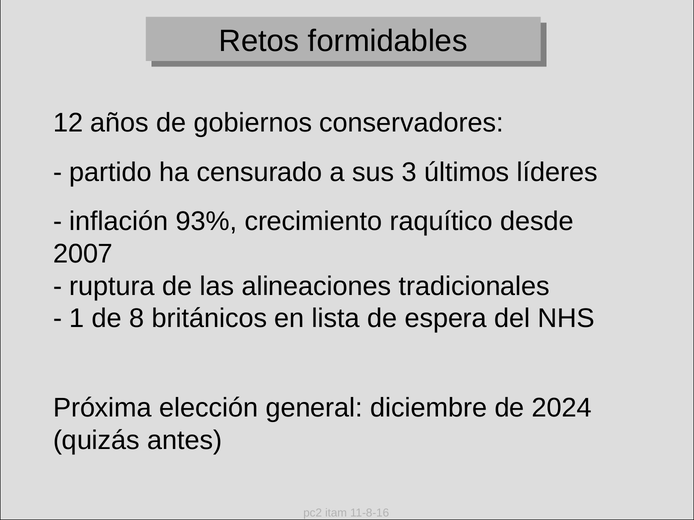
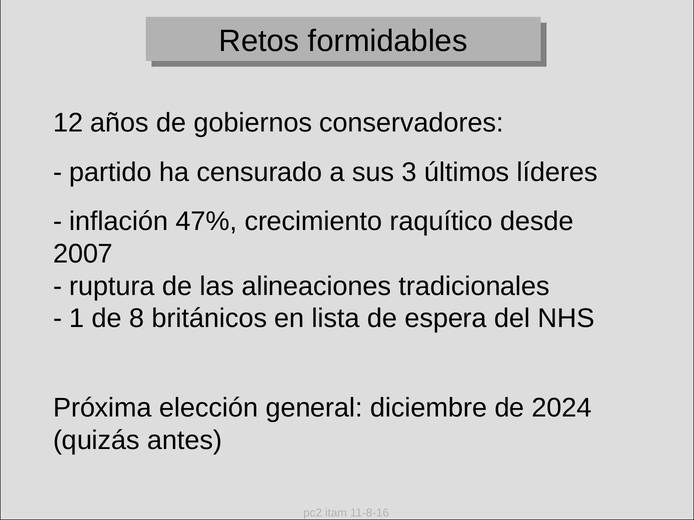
93%: 93% -> 47%
